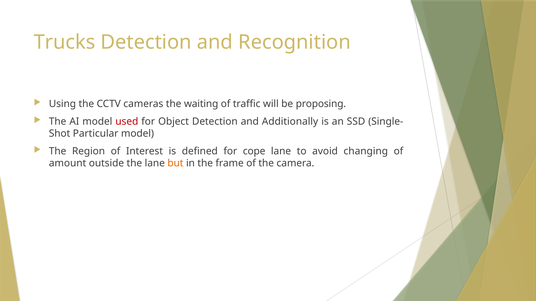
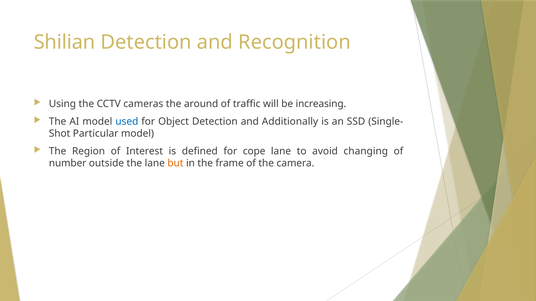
Trucks: Trucks -> Shilian
waiting: waiting -> around
proposing: proposing -> increasing
used colour: red -> blue
amount: amount -> number
